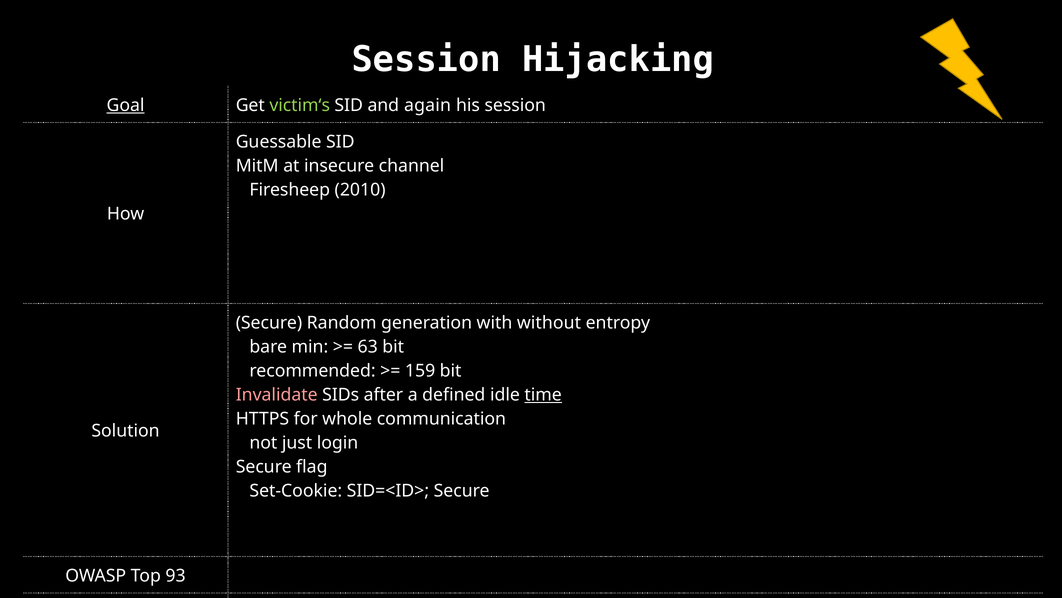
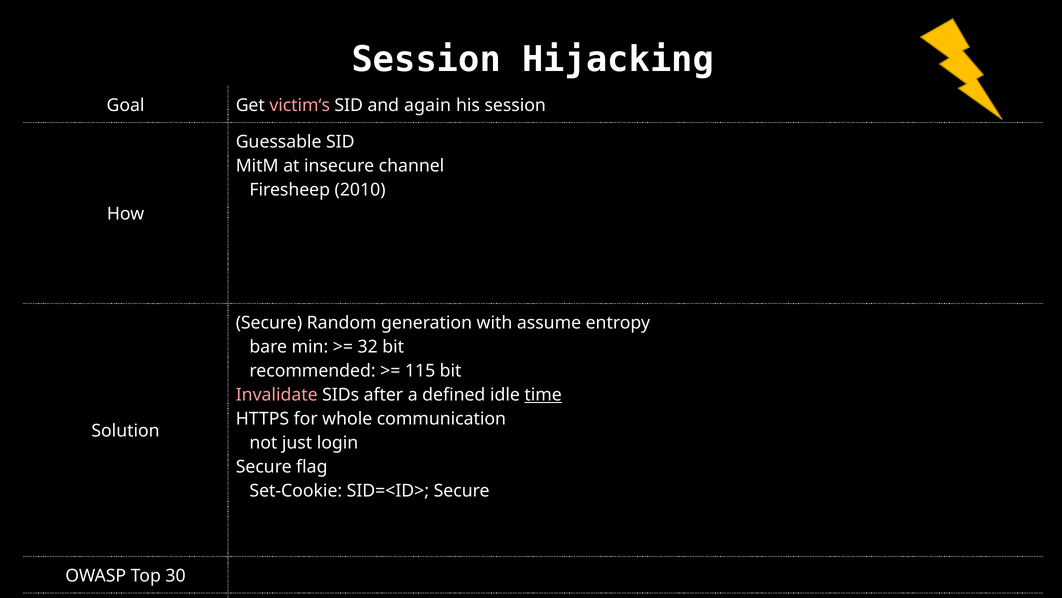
Goal underline: present -> none
victim‘s colour: light green -> pink
without: without -> assume
63: 63 -> 32
159: 159 -> 115
93: 93 -> 30
